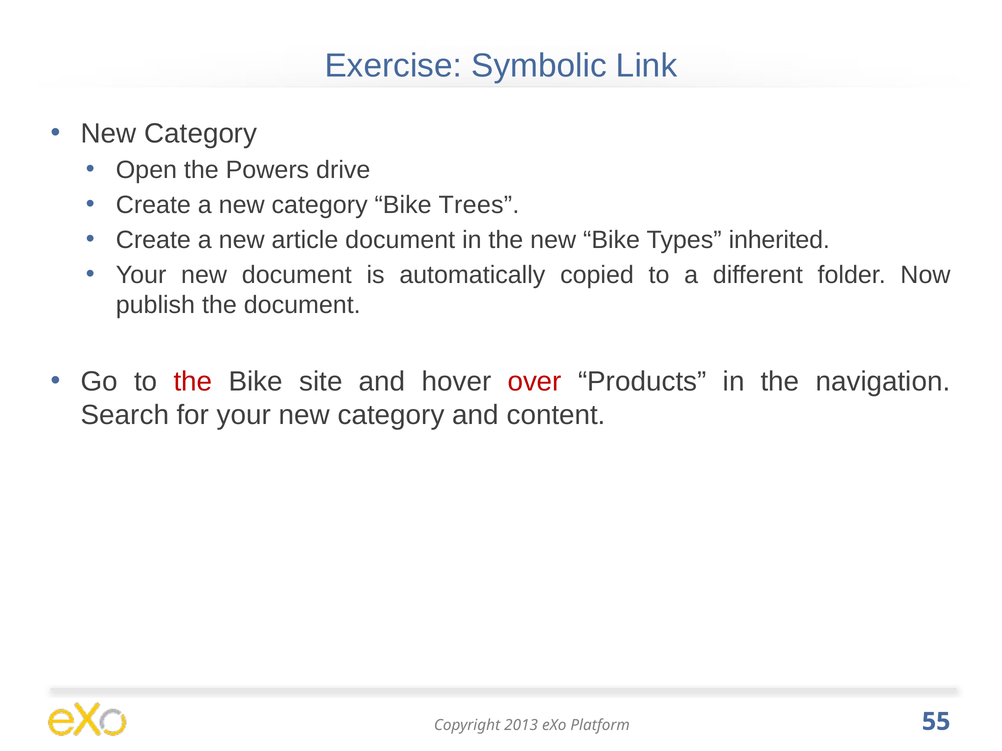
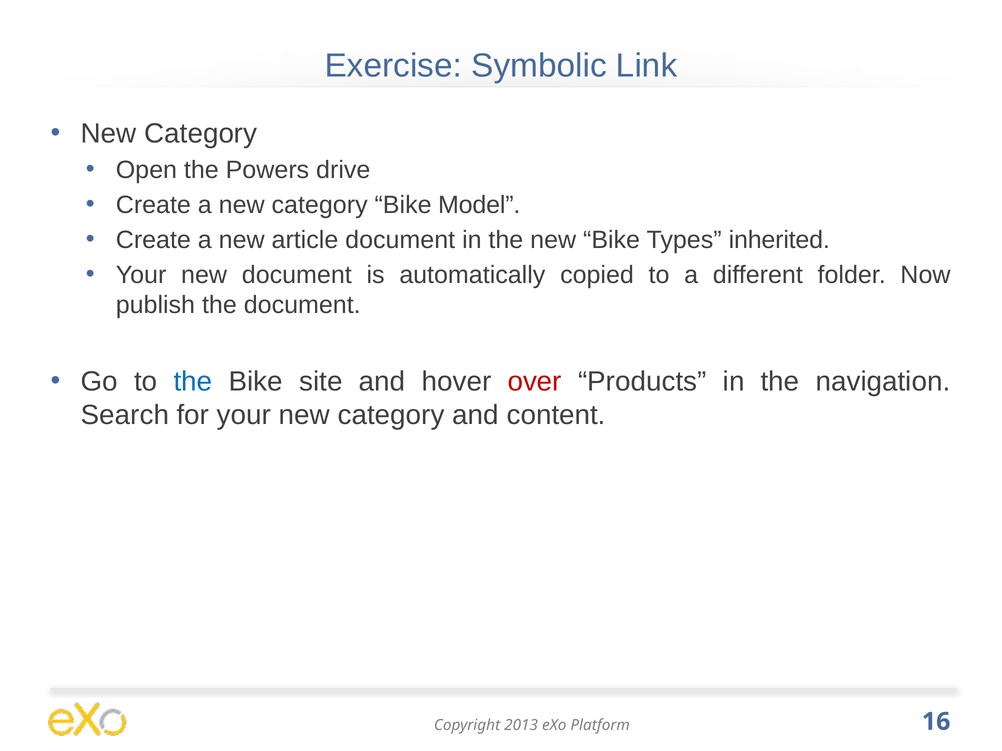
Trees: Trees -> Model
the at (193, 382) colour: red -> blue
55: 55 -> 16
